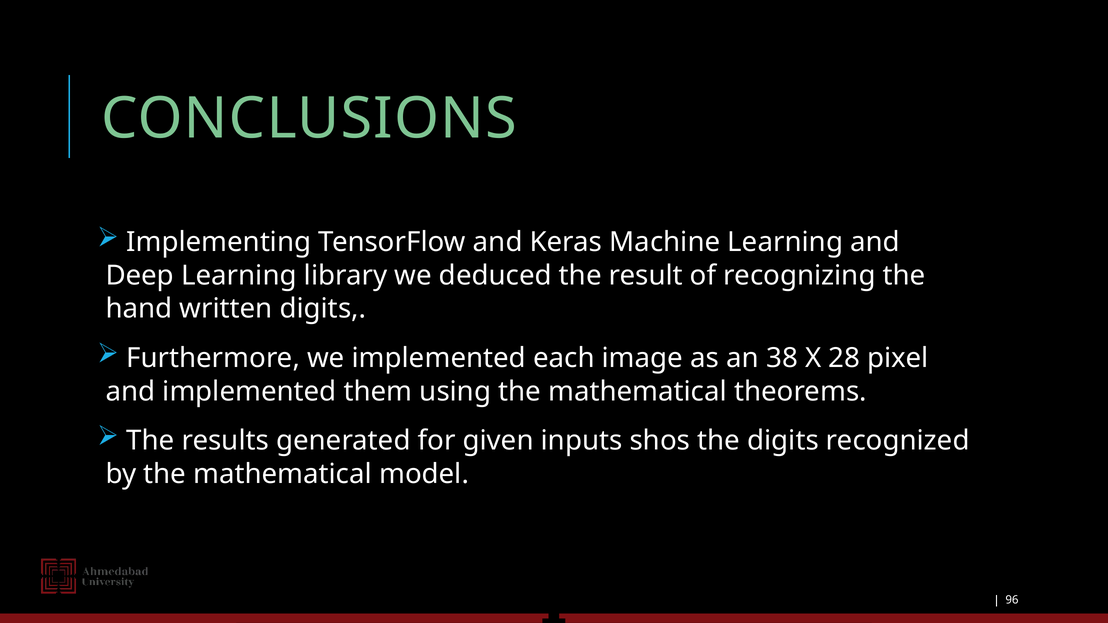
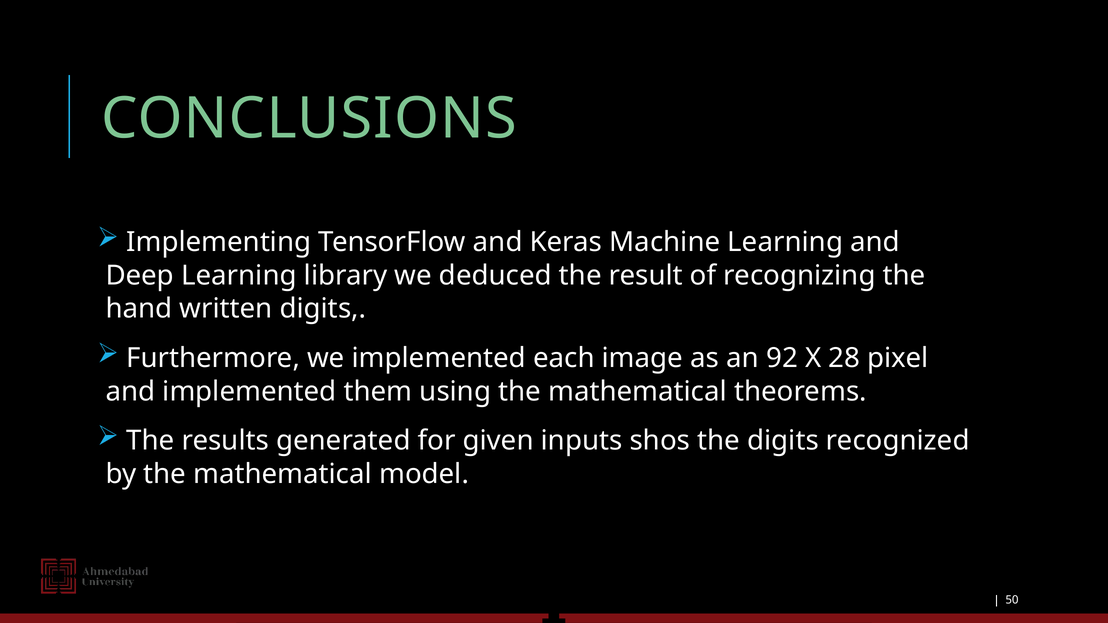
38: 38 -> 92
96: 96 -> 50
